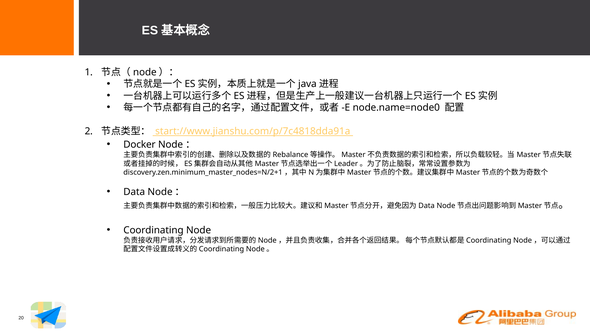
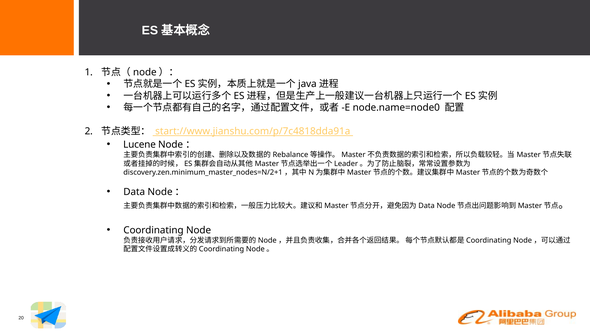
Docker: Docker -> Lucene
